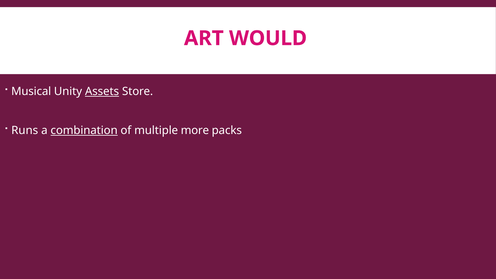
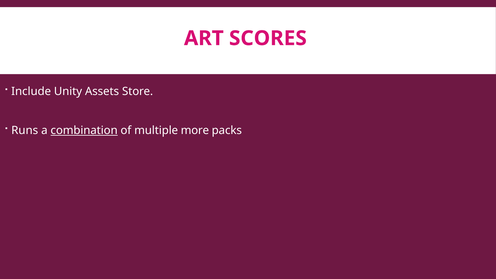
WOULD: WOULD -> SCORES
Musical: Musical -> Include
Assets underline: present -> none
